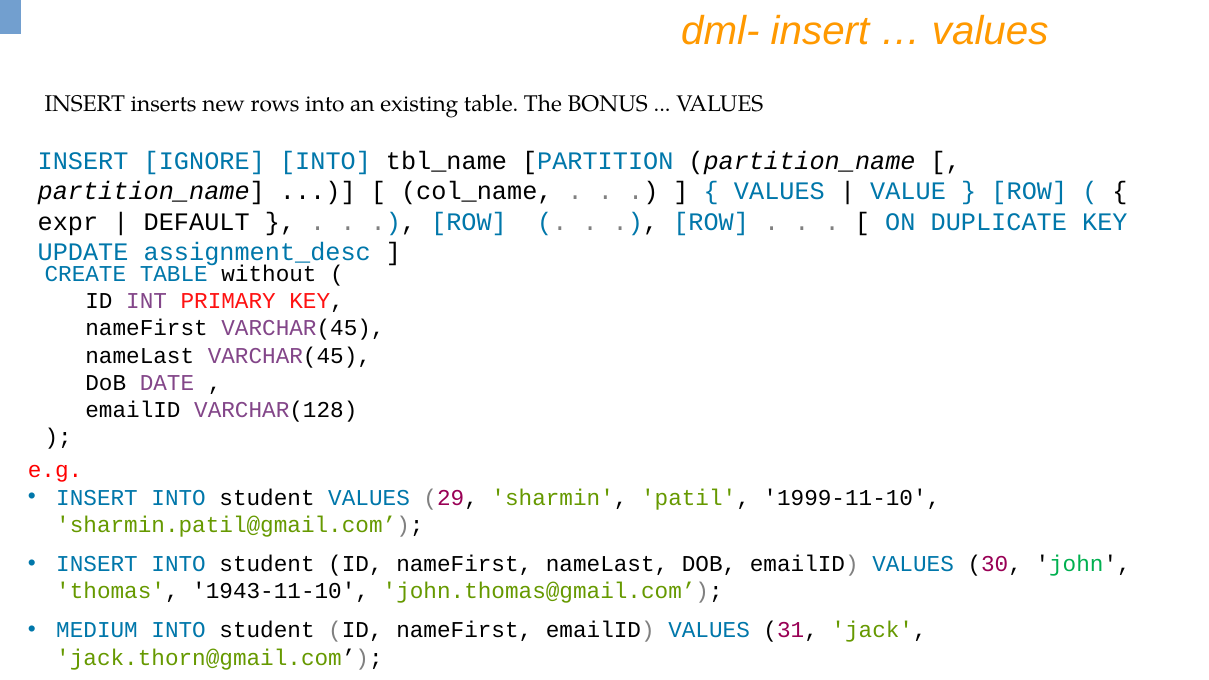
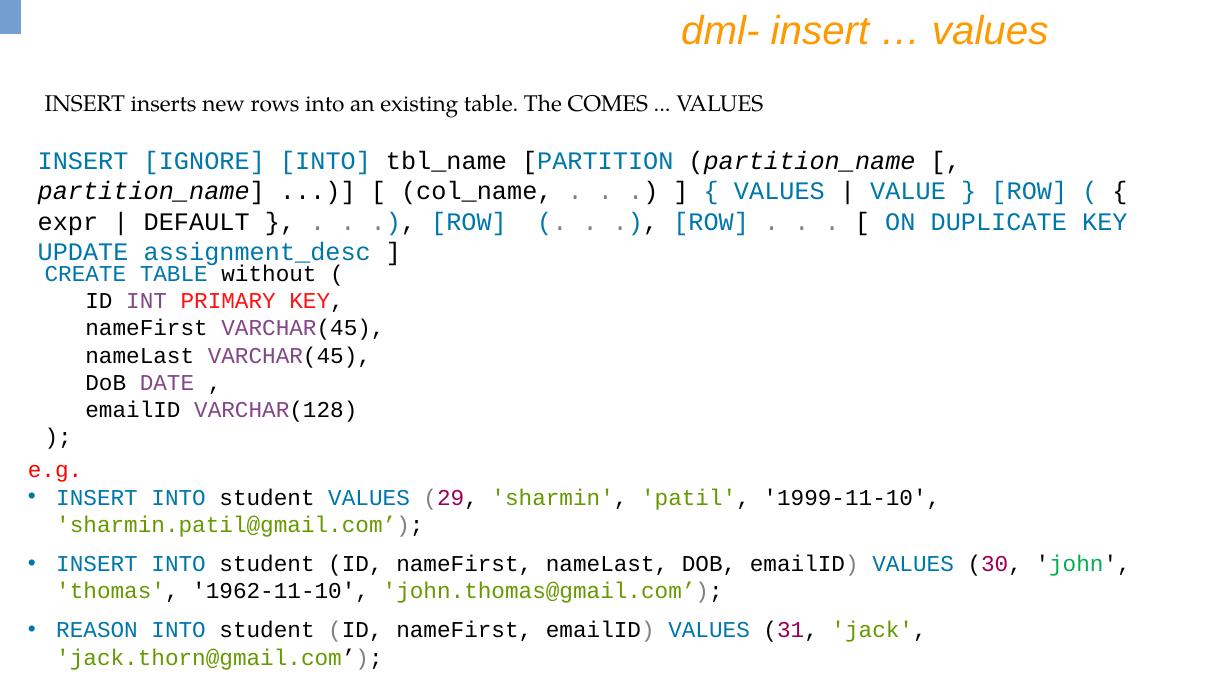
BONUS: BONUS -> COMES
1943-11-10: 1943-11-10 -> 1962-11-10
MEDIUM: MEDIUM -> REASON
